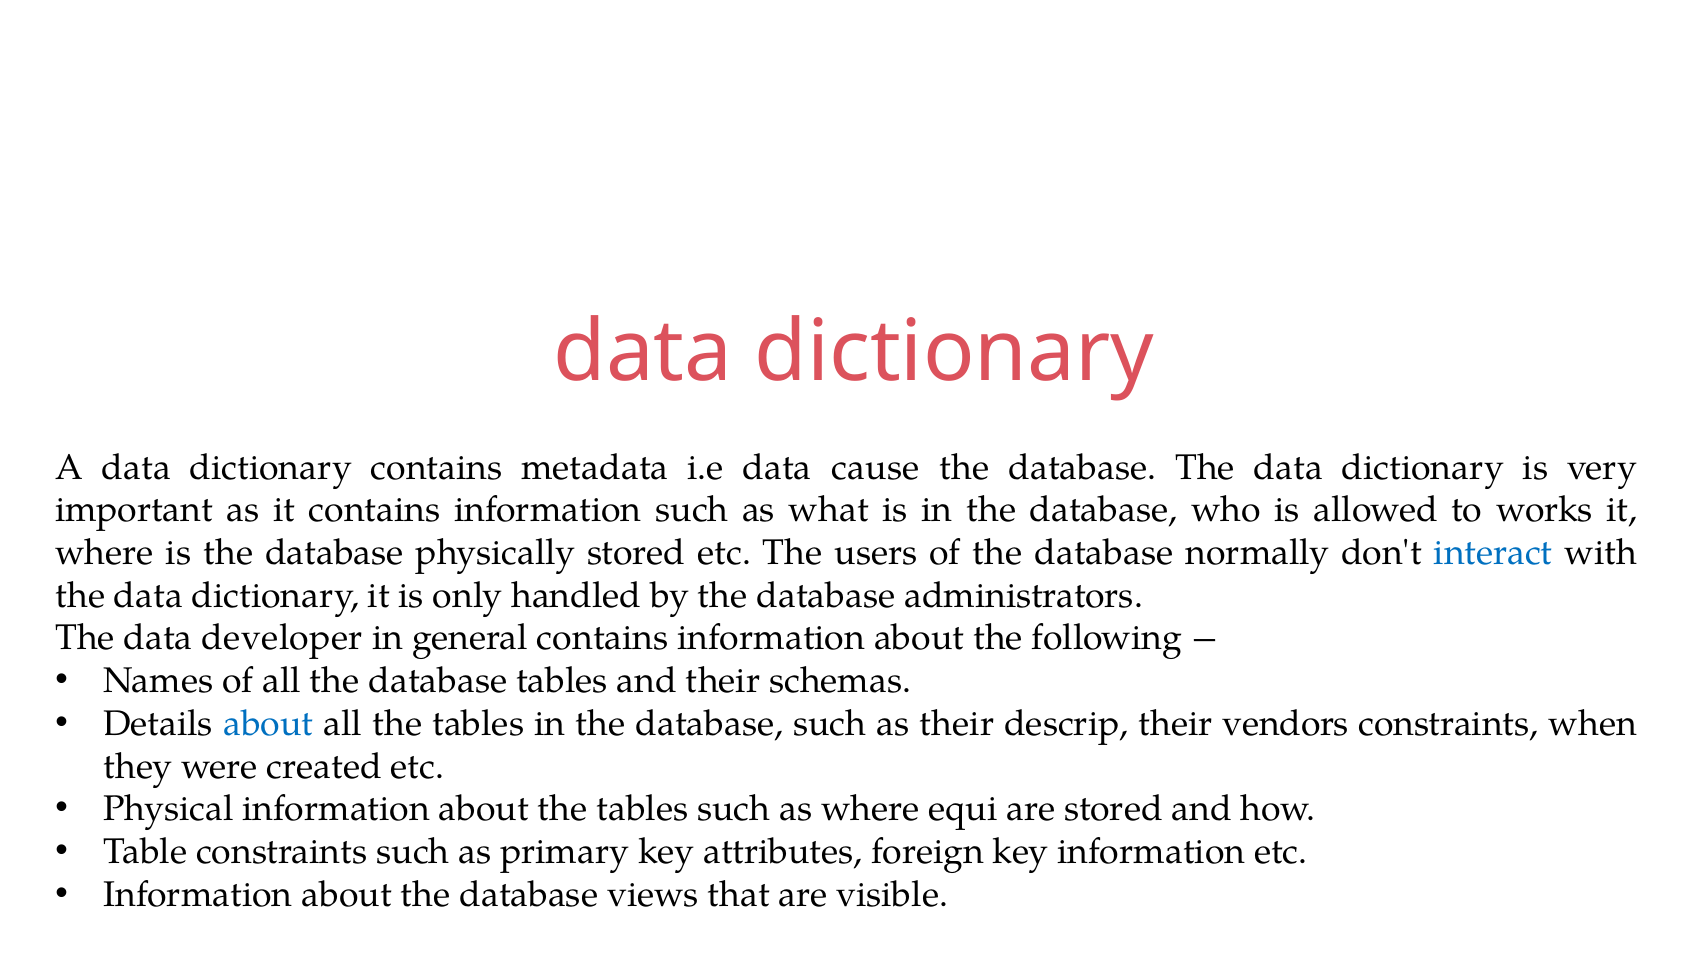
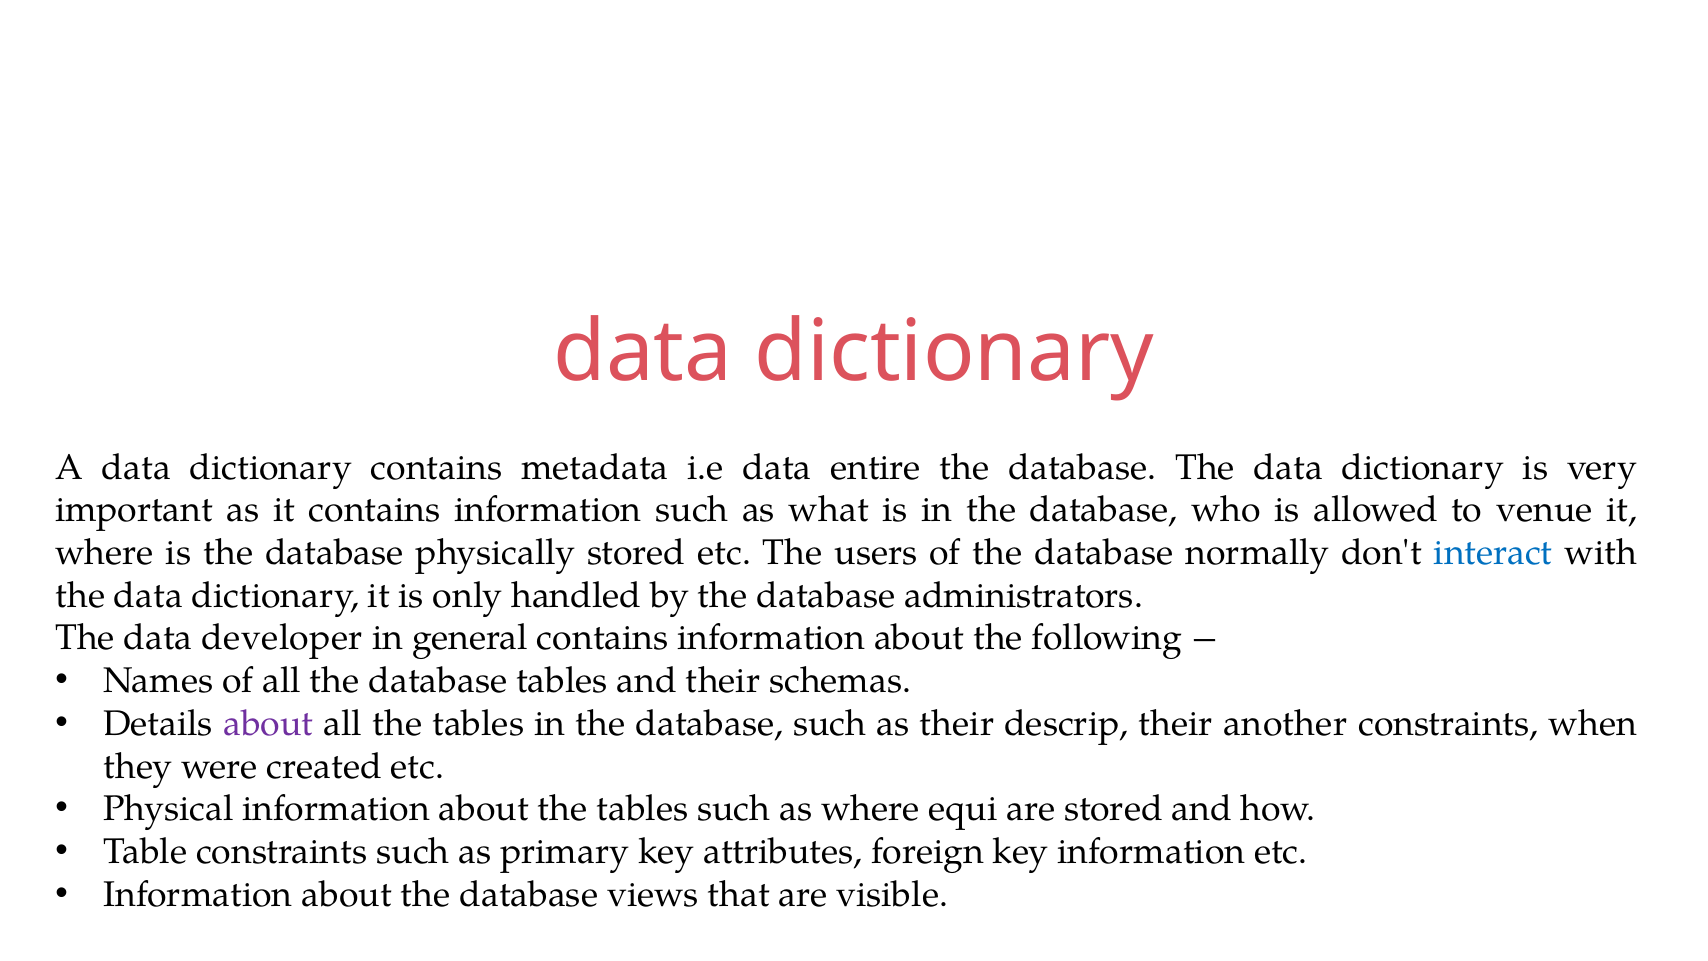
cause: cause -> entire
works: works -> venue
about at (268, 723) colour: blue -> purple
vendors: vendors -> another
